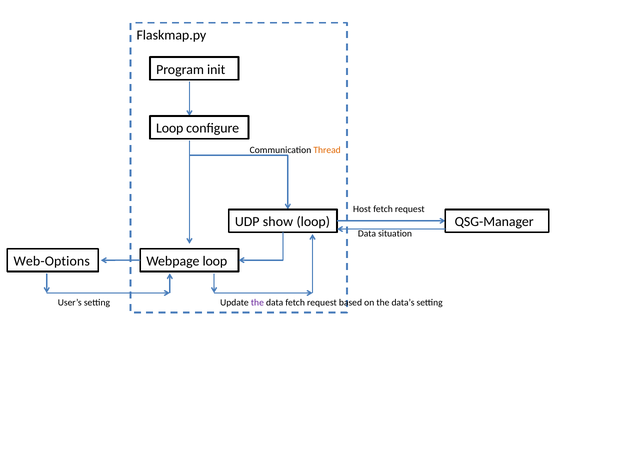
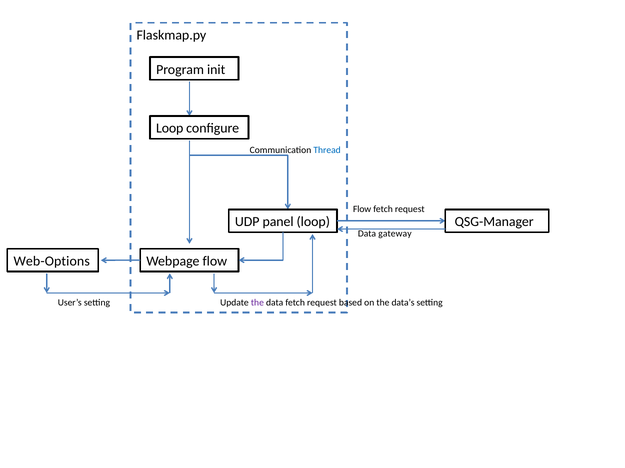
Thread colour: orange -> blue
Host at (362, 209): Host -> Flow
show: show -> panel
situation: situation -> gateway
Webpage loop: loop -> flow
